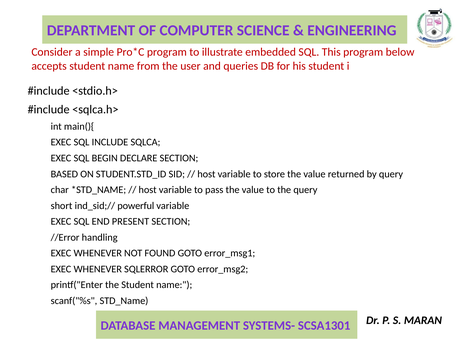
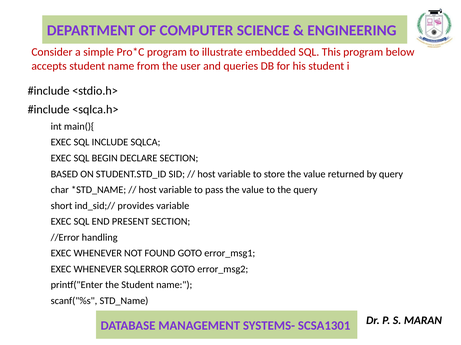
powerful: powerful -> provides
